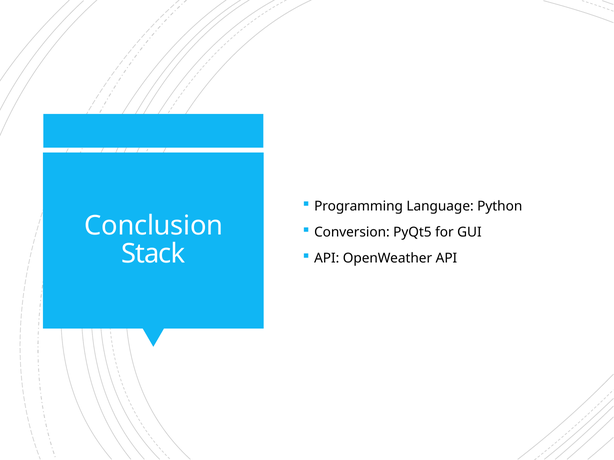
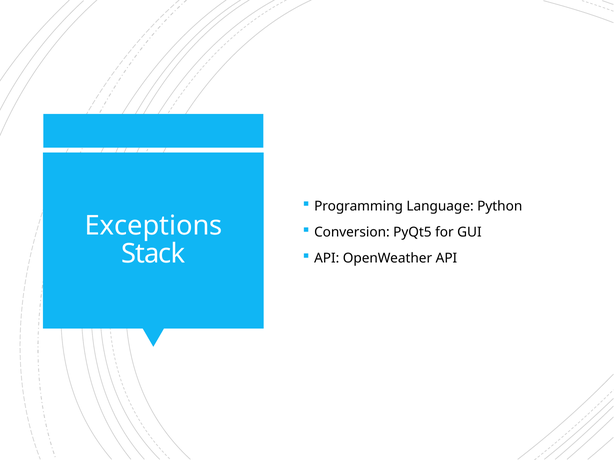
Conclusion: Conclusion -> Exceptions
